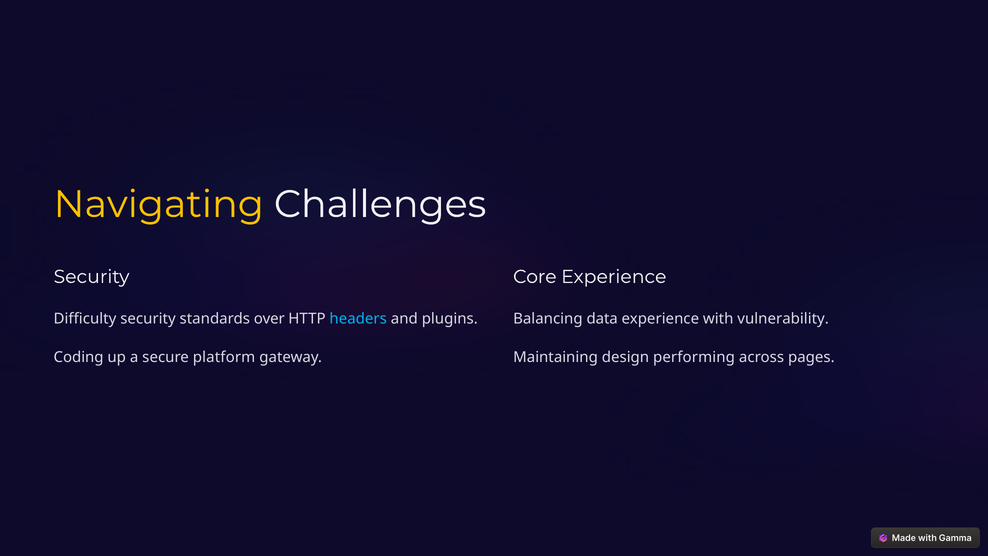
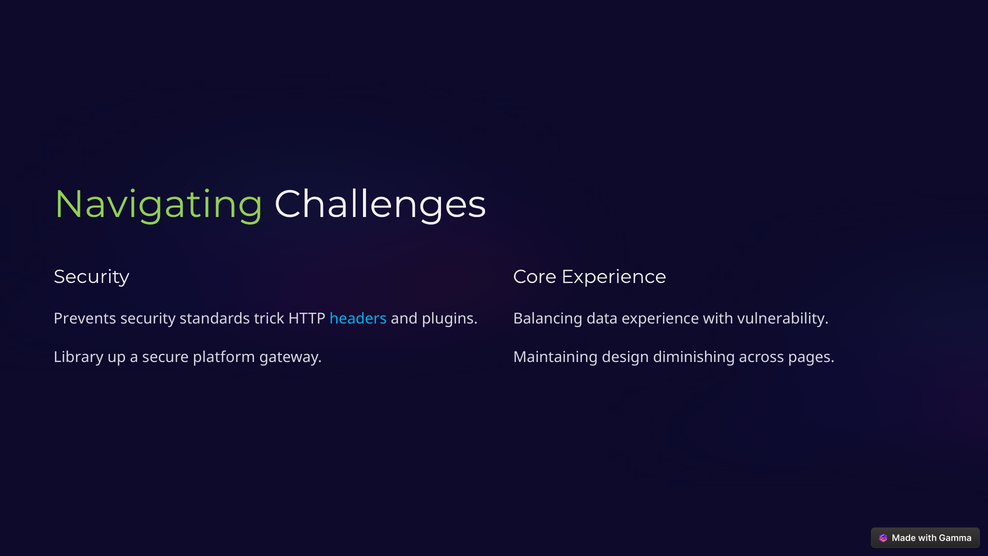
Navigating colour: yellow -> light green
Difficulty: Difficulty -> Prevents
over: over -> trick
Coding: Coding -> Library
performing: performing -> diminishing
